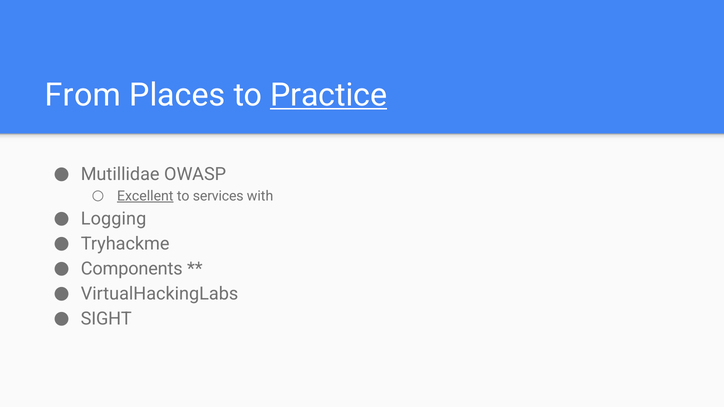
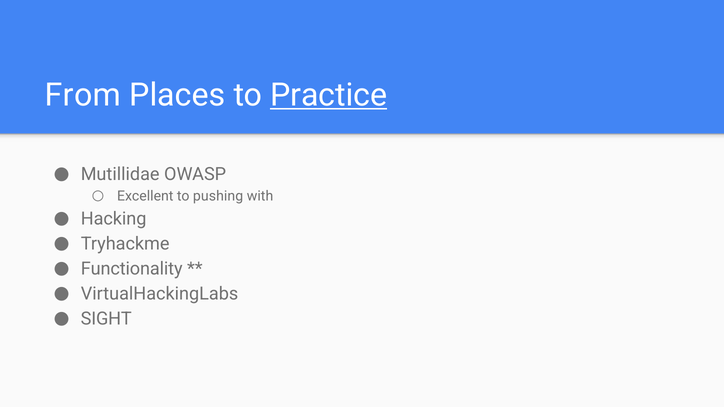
Excellent underline: present -> none
services: services -> pushing
Logging: Logging -> Hacking
Components: Components -> Functionality
